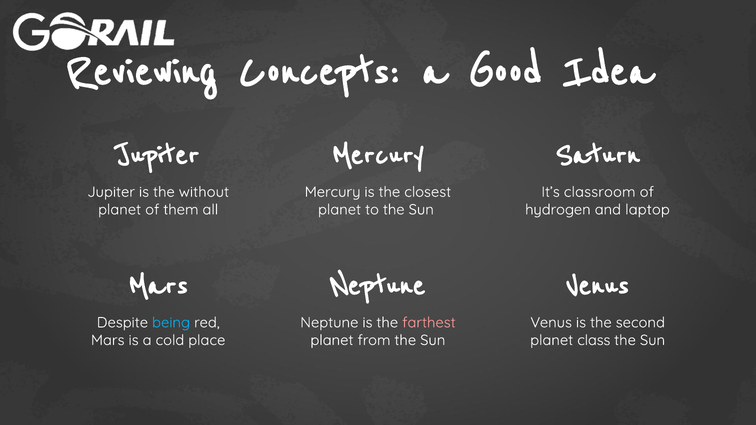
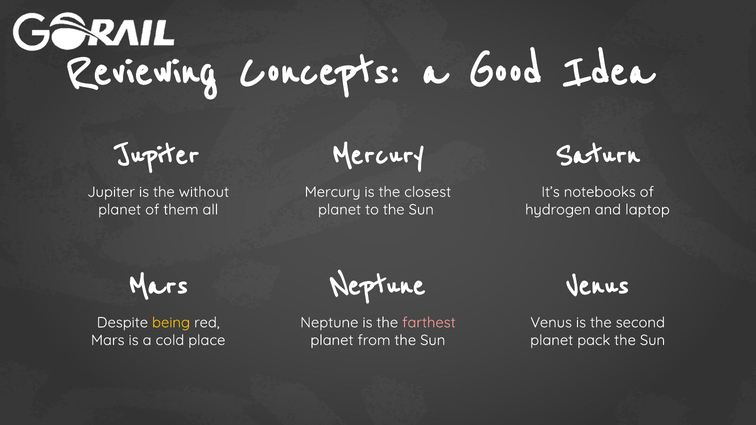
classroom: classroom -> notebooks
being colour: light blue -> yellow
class: class -> pack
